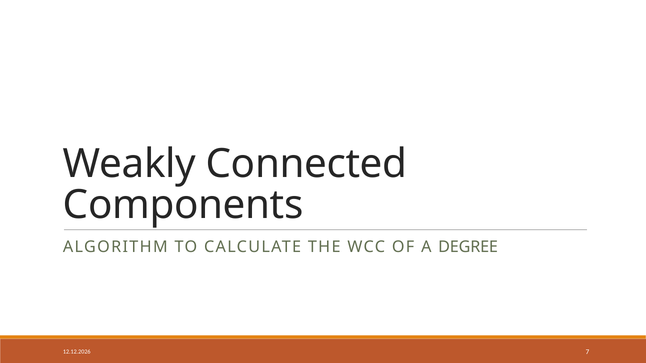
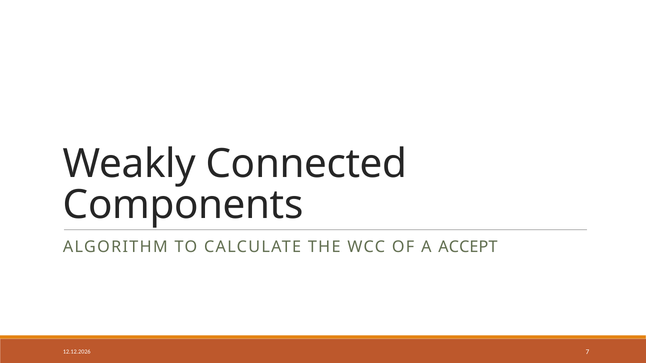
DEGREE: DEGREE -> ACCEPT
